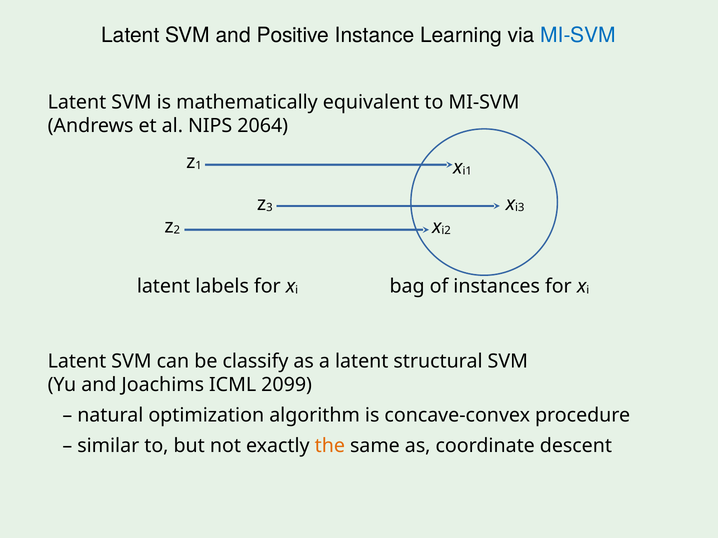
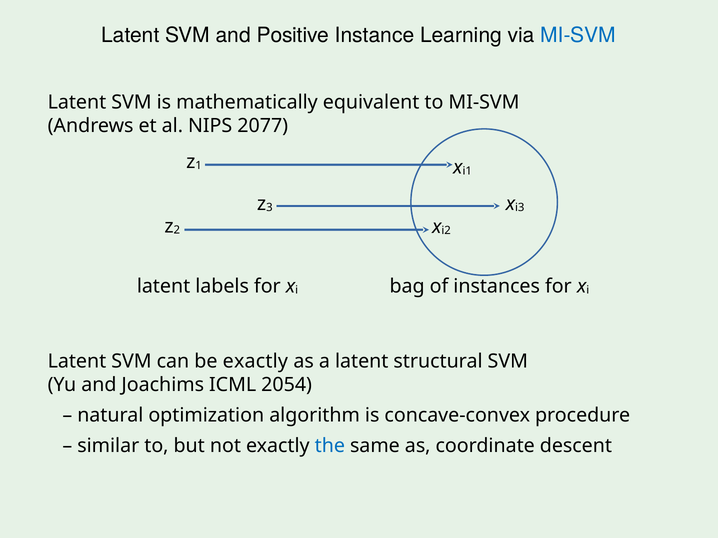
2064: 2064 -> 2077
be classify: classify -> exactly
2099: 2099 -> 2054
the colour: orange -> blue
